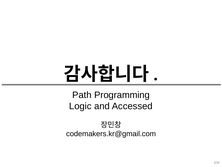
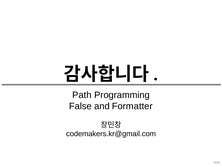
Logic: Logic -> False
Accessed: Accessed -> Formatter
